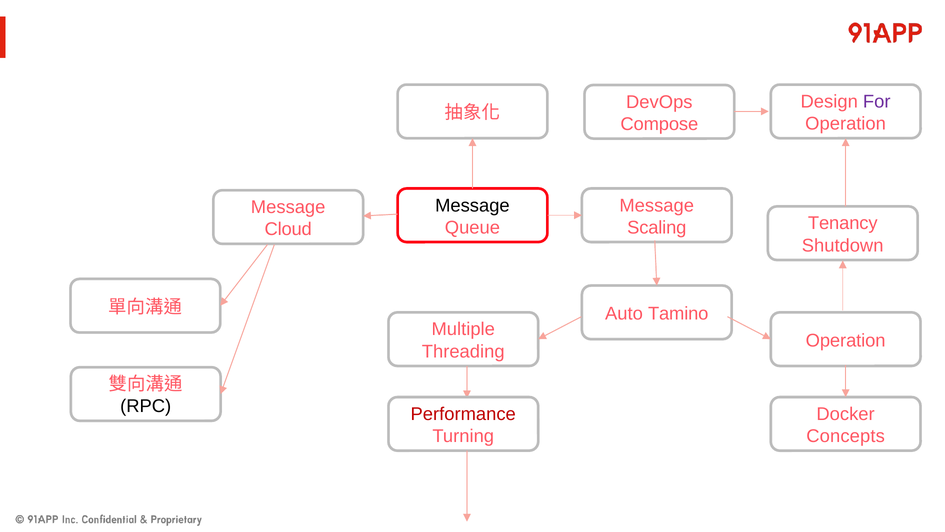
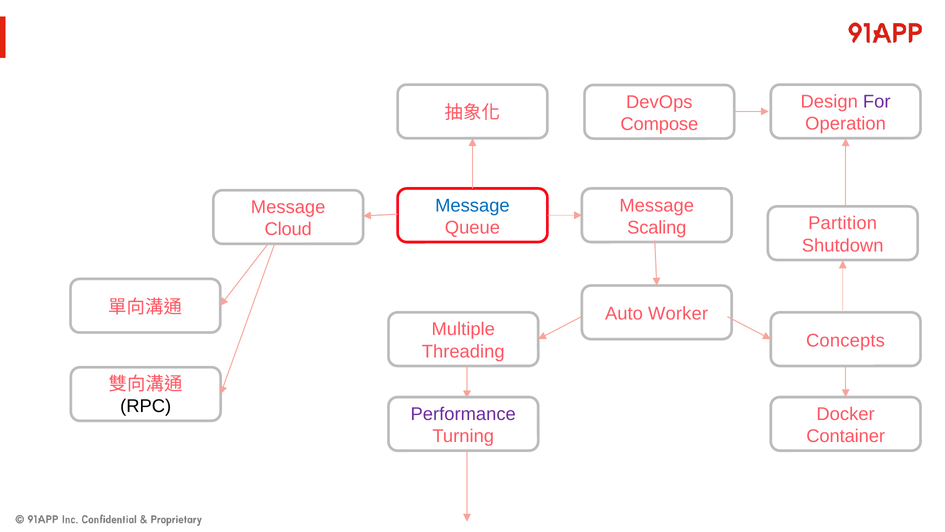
Message at (472, 205) colour: black -> blue
Tenancy: Tenancy -> Partition
Tamino: Tamino -> Worker
Operation at (846, 340): Operation -> Concepts
Performance colour: red -> purple
Concepts: Concepts -> Container
